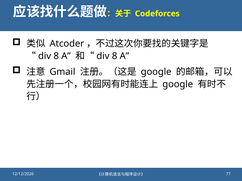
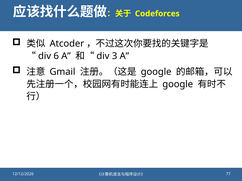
8 at (56, 56): 8 -> 6
8 at (115, 56): 8 -> 3
